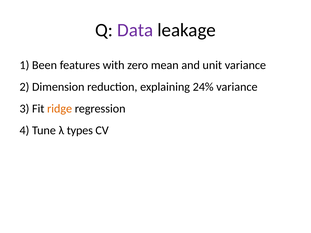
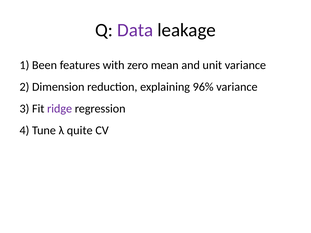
24%: 24% -> 96%
ridge colour: orange -> purple
types: types -> quite
